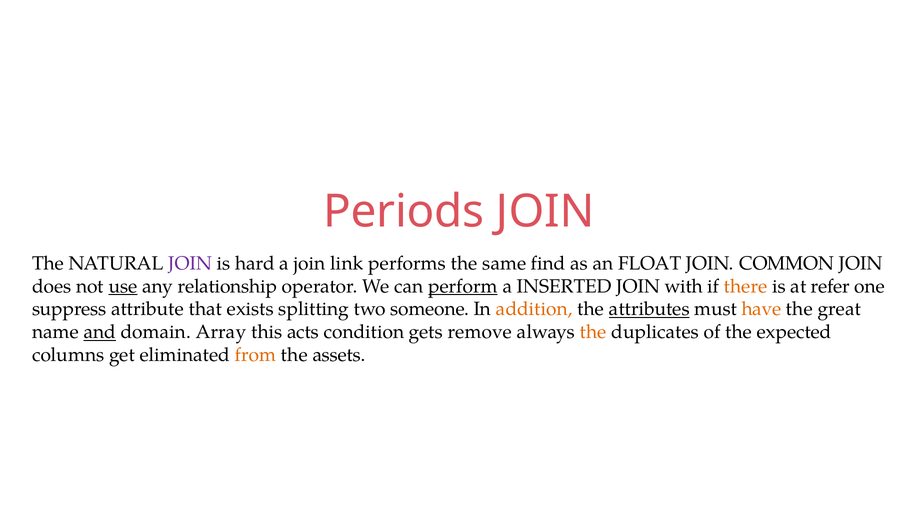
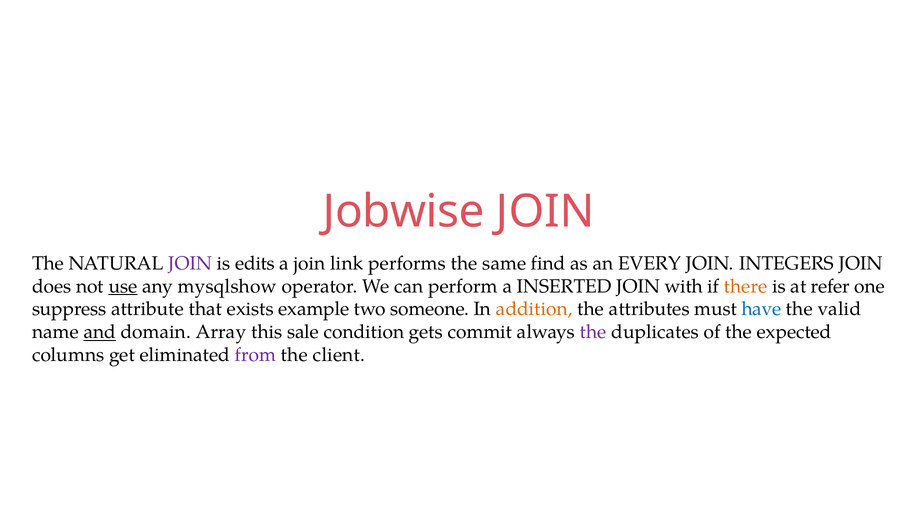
Periods: Periods -> Jobwise
hard: hard -> edits
FLOAT: FLOAT -> EVERY
COMMON: COMMON -> INTEGERS
relationship: relationship -> mysqlshow
perform underline: present -> none
splitting: splitting -> example
attributes underline: present -> none
have colour: orange -> blue
great: great -> valid
acts: acts -> sale
remove: remove -> commit
the at (593, 332) colour: orange -> purple
from colour: orange -> purple
assets: assets -> client
